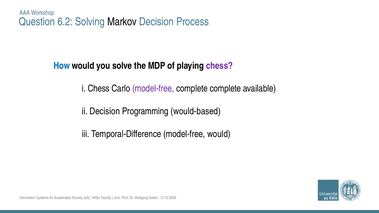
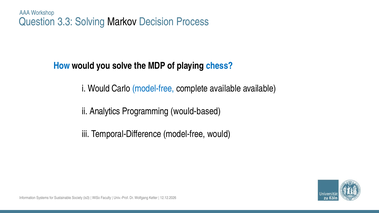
6.2: 6.2 -> 3.3
chess at (219, 66) colour: purple -> blue
i Chess: Chess -> Would
model-free at (153, 89) colour: purple -> blue
complete complete: complete -> available
ii Decision: Decision -> Analytics
